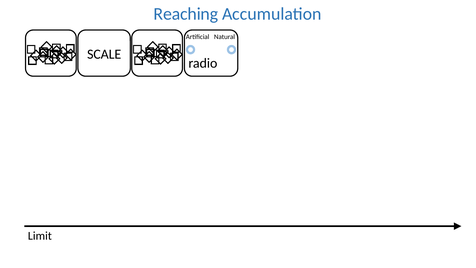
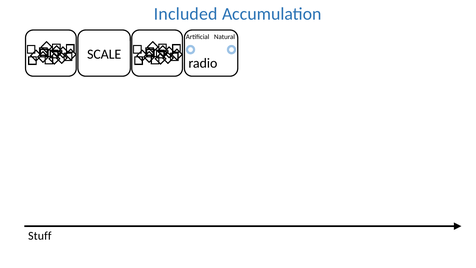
Reaching: Reaching -> Included
Limit: Limit -> Stuff
